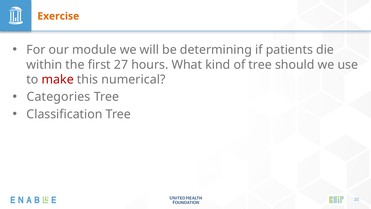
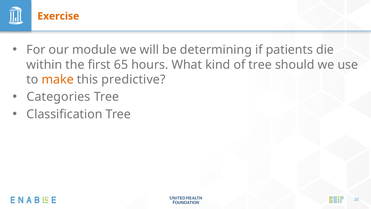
27: 27 -> 65
make colour: red -> orange
numerical: numerical -> predictive
